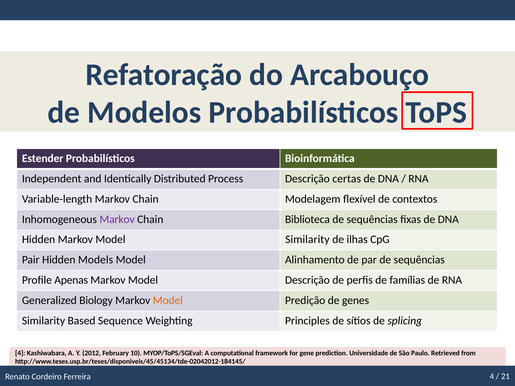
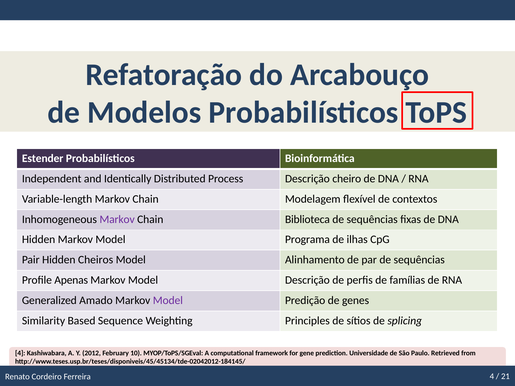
certas: certas -> cheiro
Similarity at (307, 240): Similarity -> Programa
Models: Models -> Cheiros
Biology: Biology -> Amado
Model at (168, 301) colour: orange -> purple
